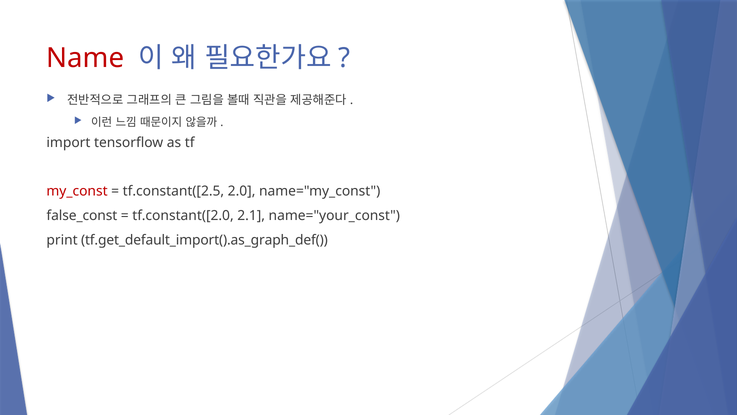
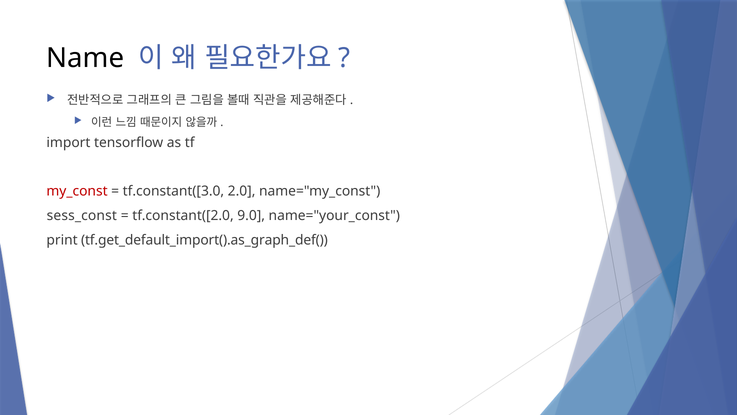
Name colour: red -> black
tf.constant([2.5: tf.constant([2.5 -> tf.constant([3.0
false_const: false_const -> sess_const
2.1: 2.1 -> 9.0
